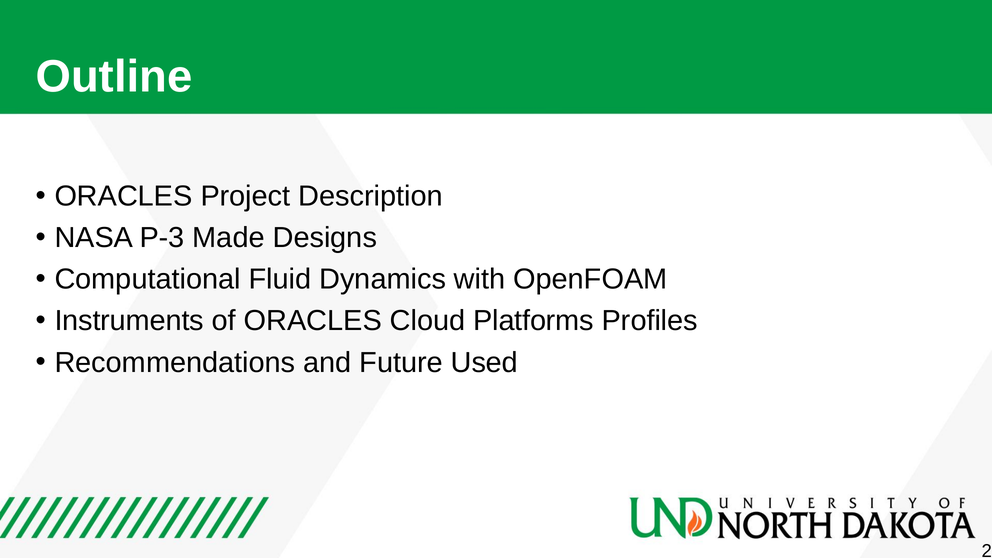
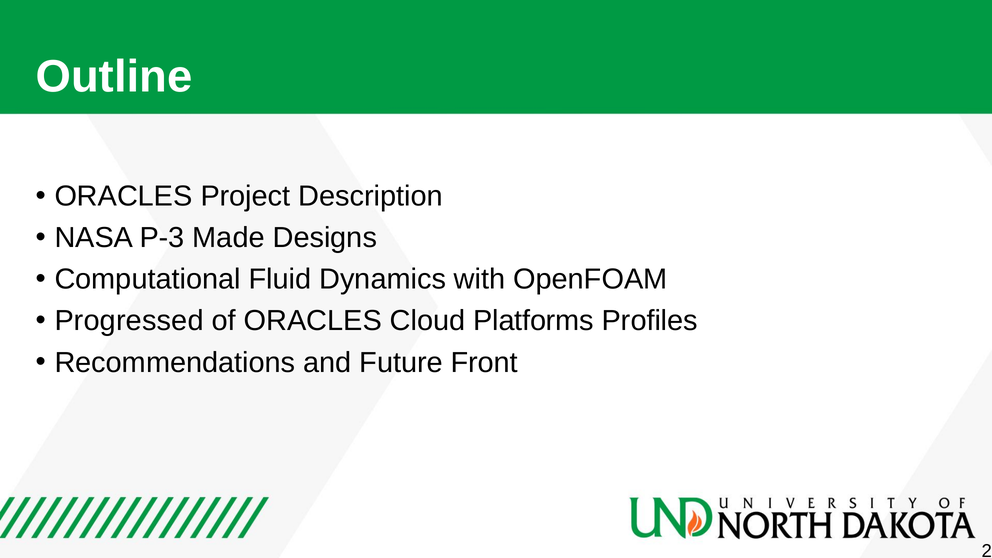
Instruments: Instruments -> Progressed
Used: Used -> Front
